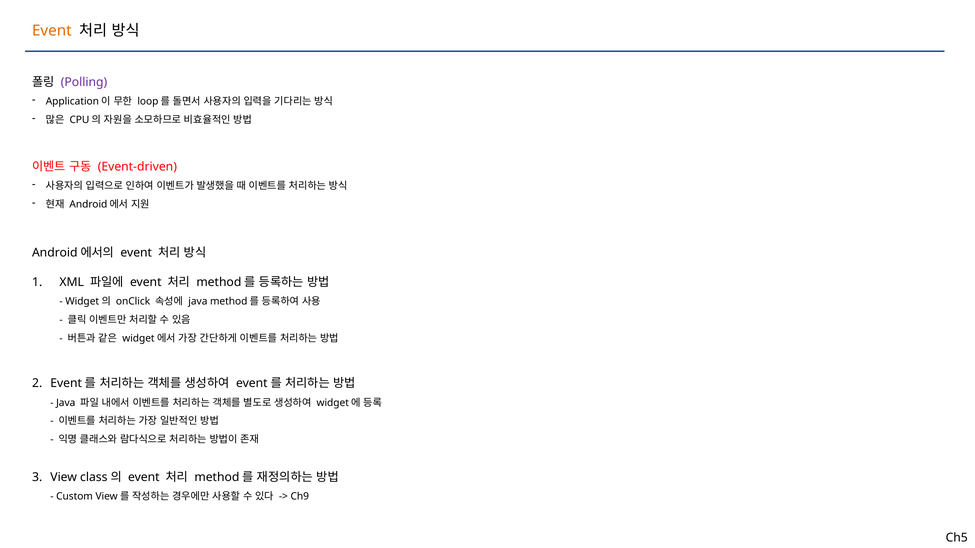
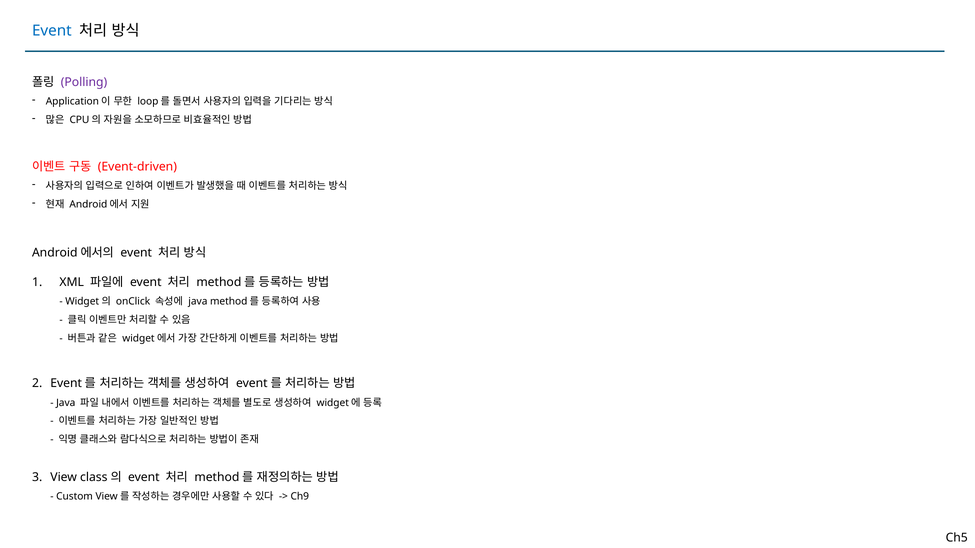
Event at (52, 31) colour: orange -> blue
